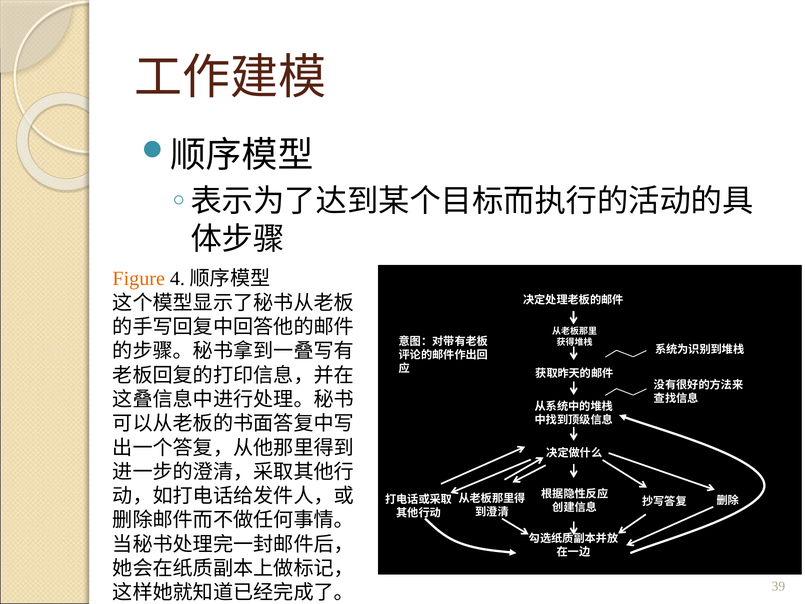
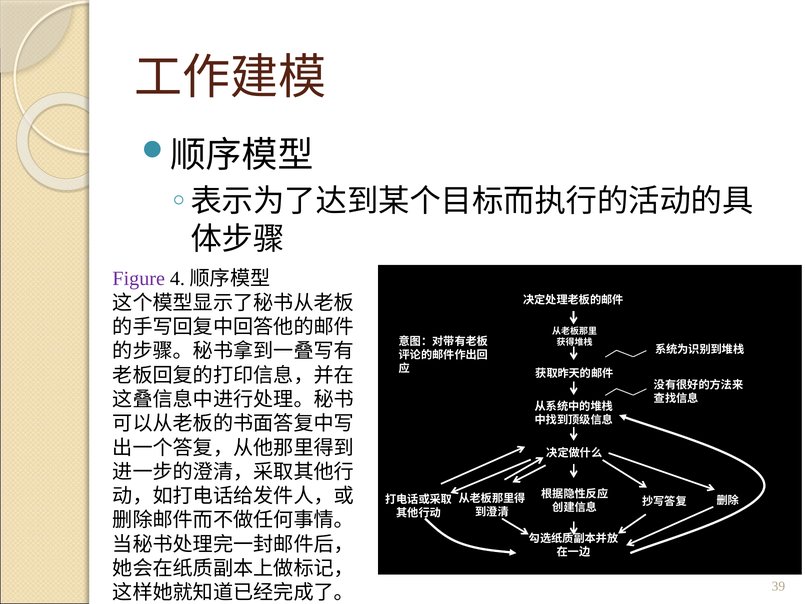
Figure colour: orange -> purple
